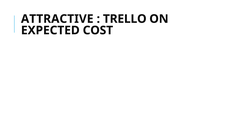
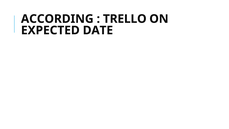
ATTRACTIVE: ATTRACTIVE -> ACCORDING
COST: COST -> DATE
